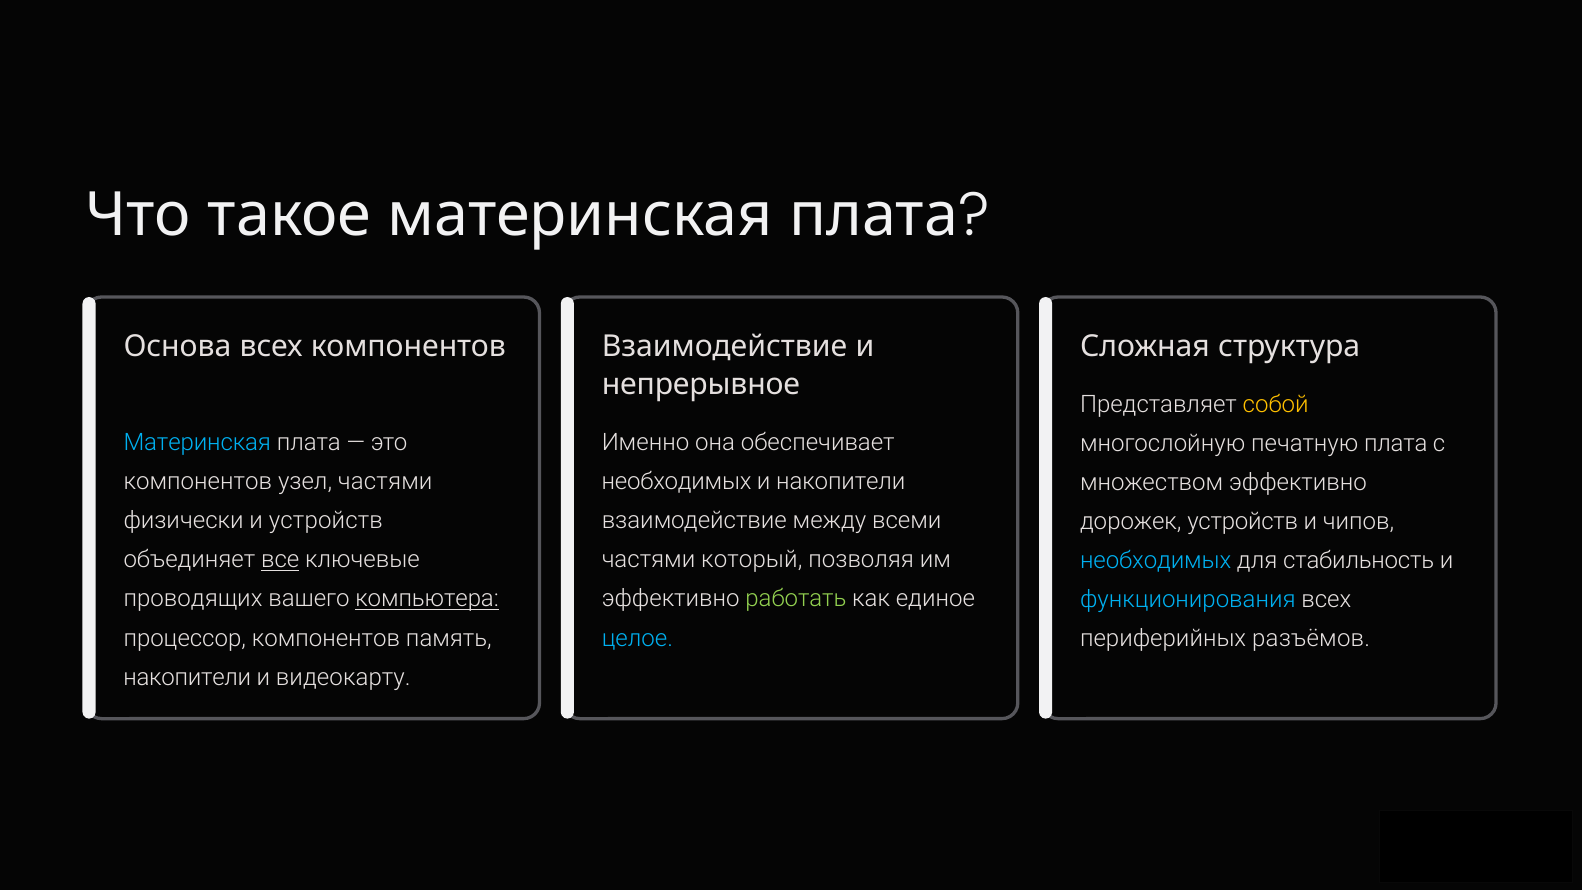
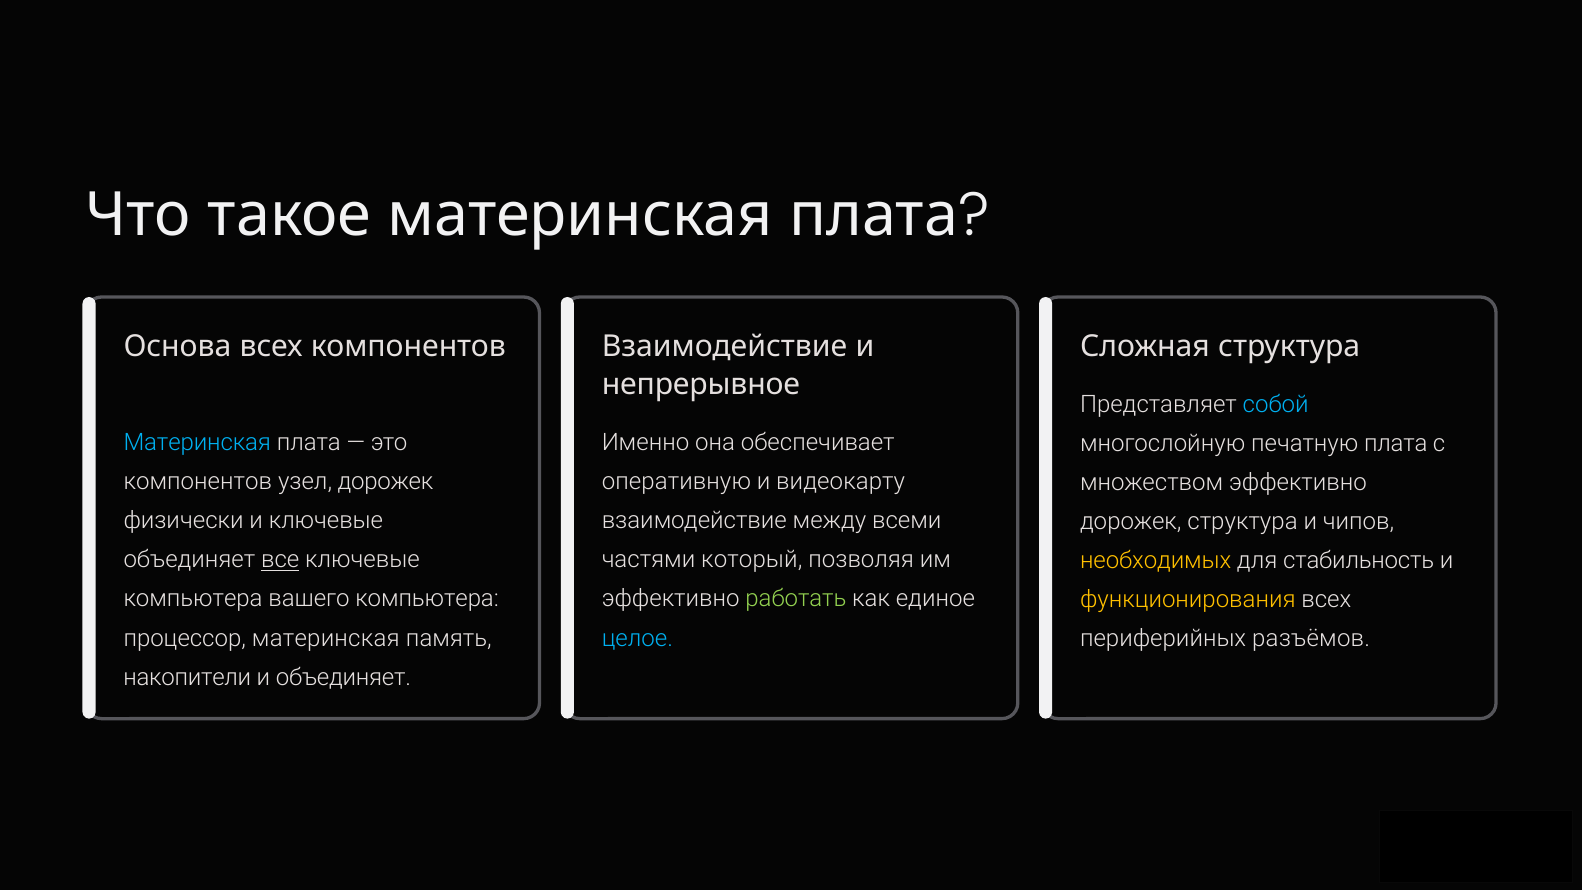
собой colour: yellow -> light blue
узел частями: частями -> дорожек
необходимых at (677, 482): необходимых -> оперативную
и накопители: накопители -> видеокарту
и устройств: устройств -> ключевые
дорожек устройств: устройств -> структура
необходимых at (1156, 561) colour: light blue -> yellow
проводящих at (193, 599): проводящих -> компьютера
компьютера at (427, 599) underline: present -> none
функционирования colour: light blue -> yellow
процессор компонентов: компонентов -> материнская
и видеокарту: видеокарту -> объединяет
